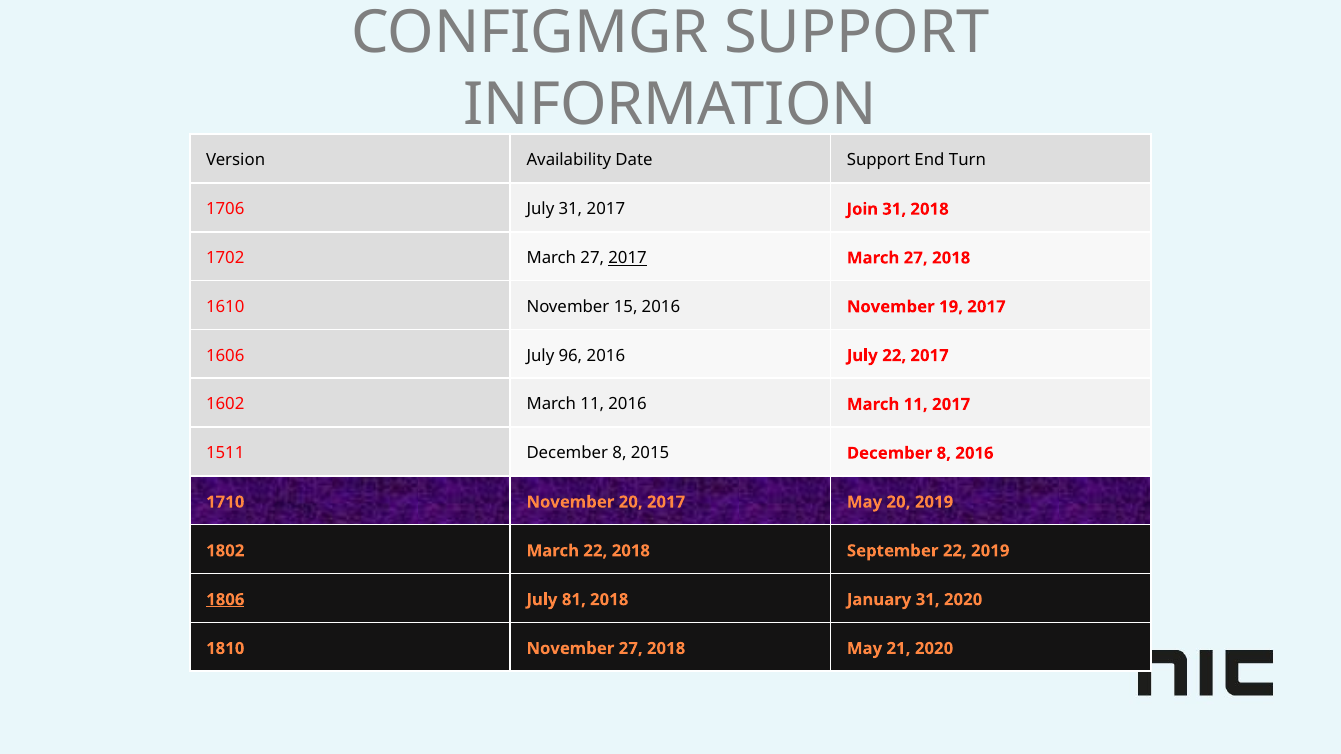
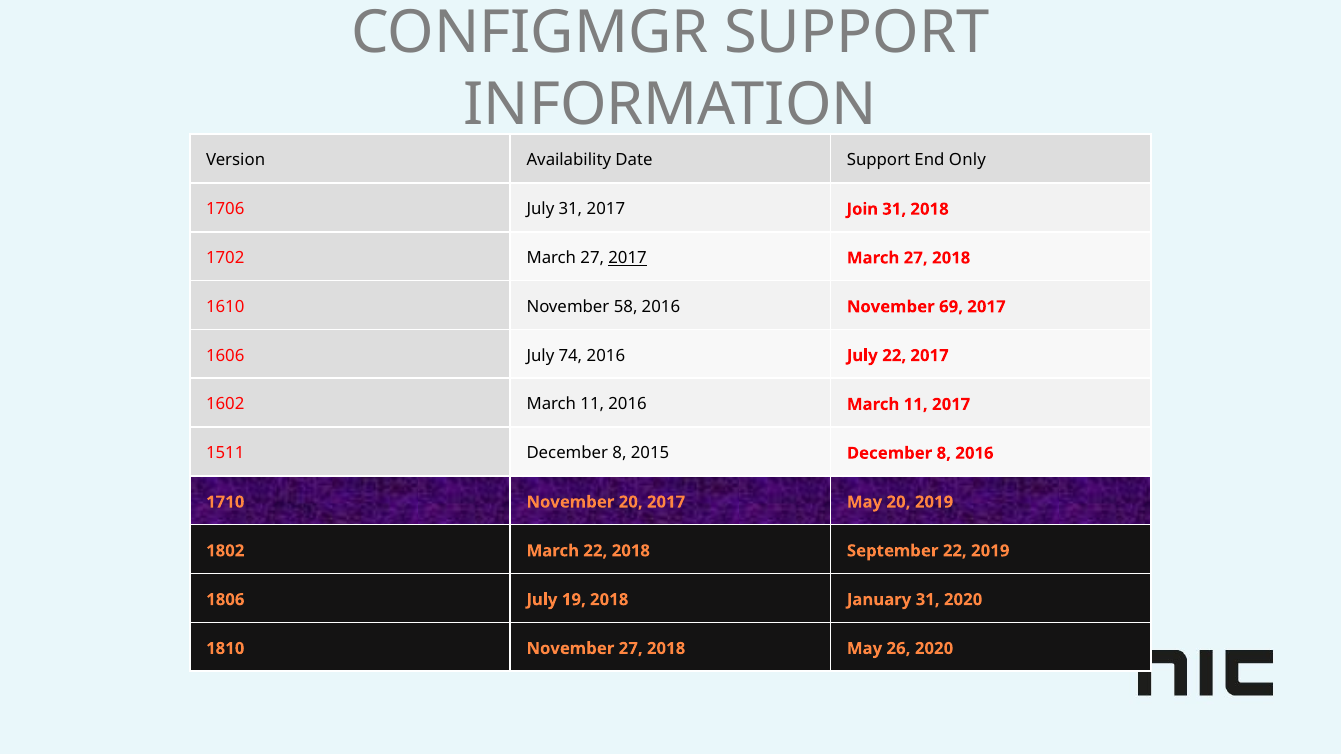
Turn: Turn -> Only
15: 15 -> 58
19: 19 -> 69
96: 96 -> 74
1806 underline: present -> none
81: 81 -> 19
21: 21 -> 26
